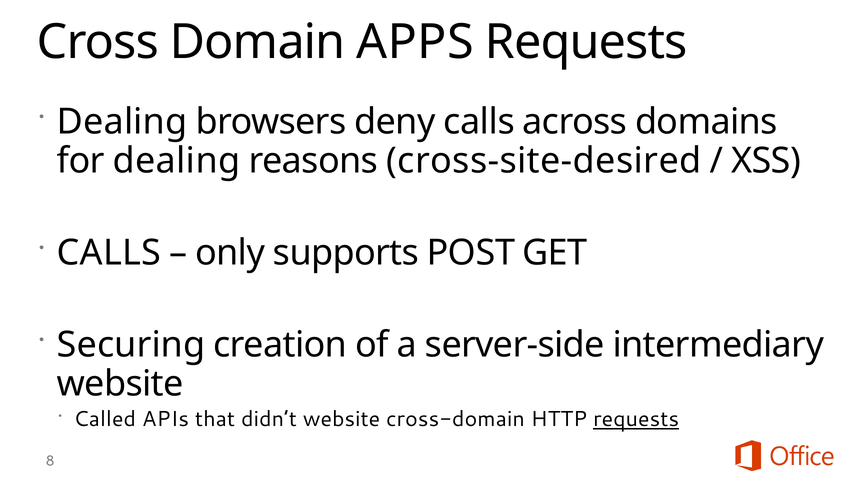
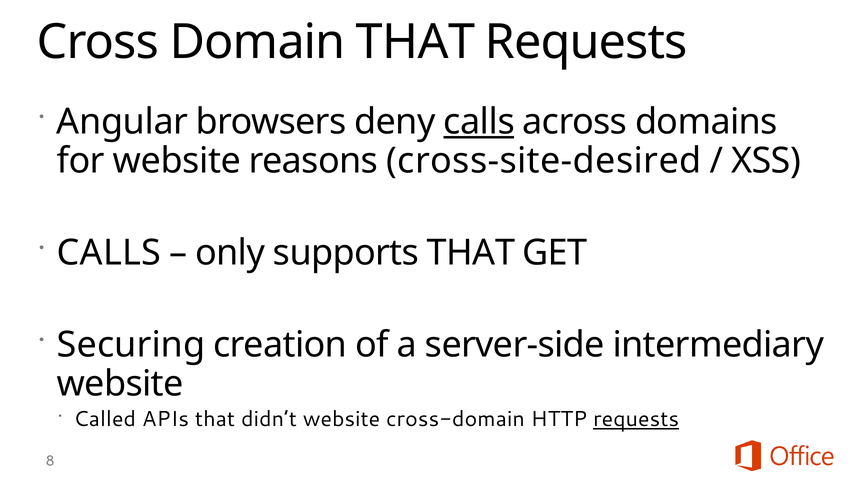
Domain APPS: APPS -> THAT
Dealing at (122, 122): Dealing -> Angular
calls at (479, 122) underline: none -> present
for dealing: dealing -> website
supports POST: POST -> THAT
